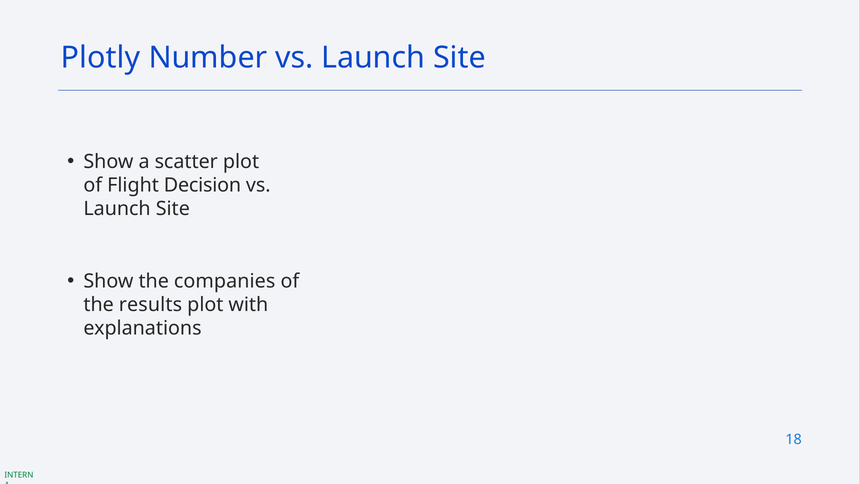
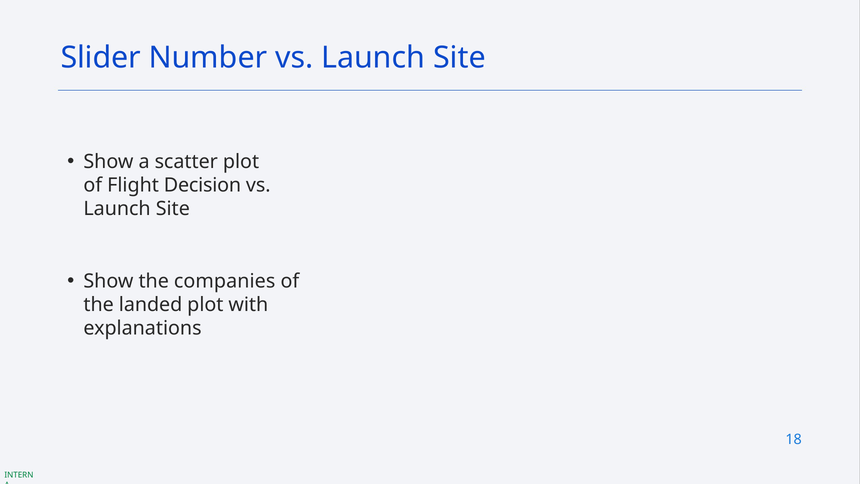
Plotly: Plotly -> Slider
results: results -> landed
